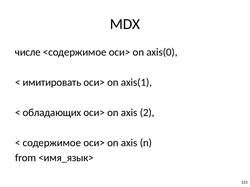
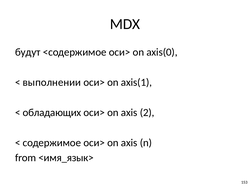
числе: числе -> будут
имитировать: имитировать -> выполнении
